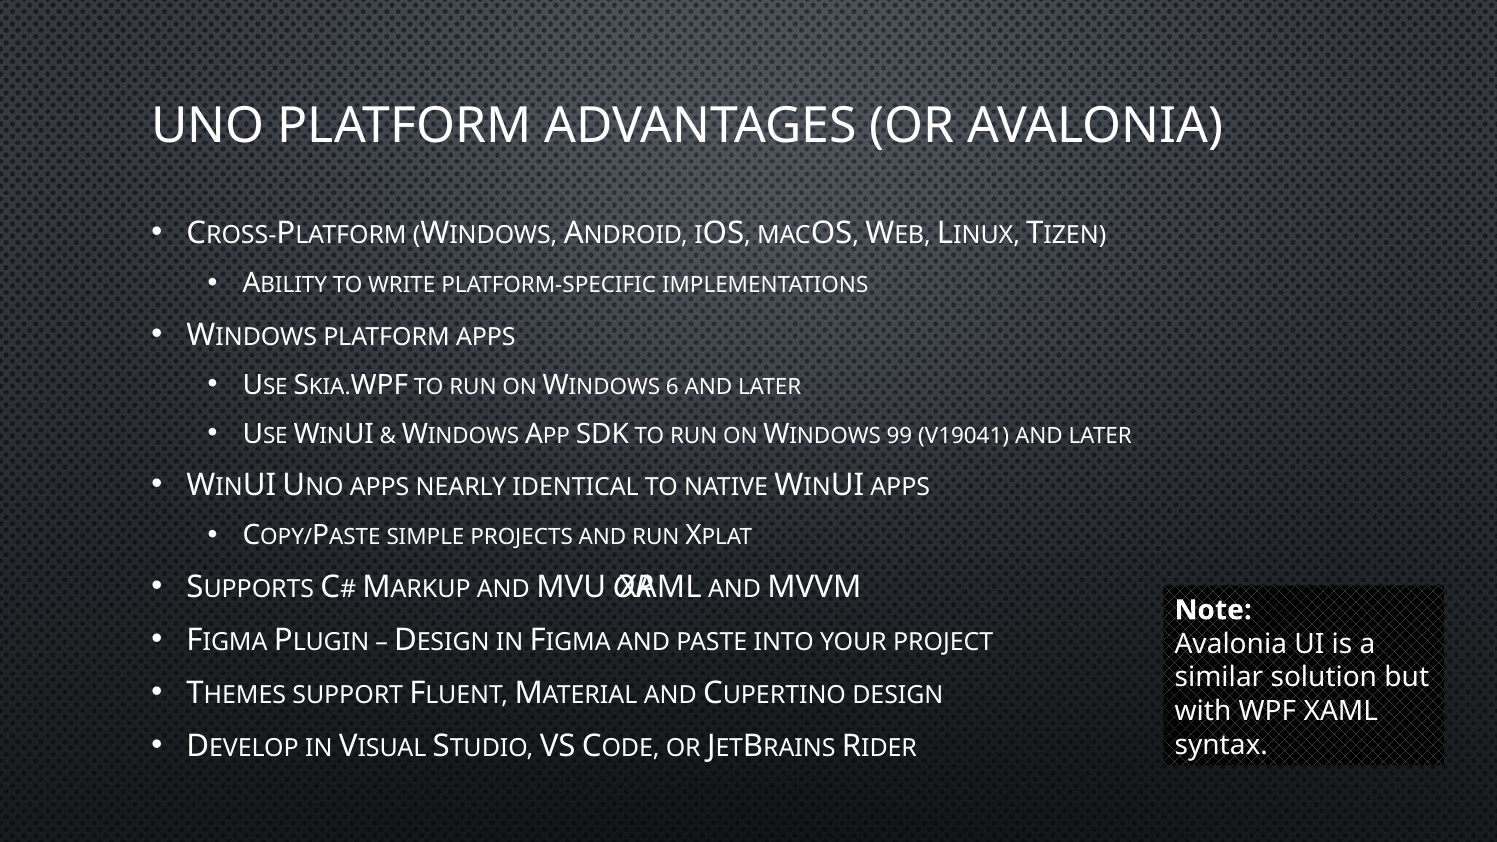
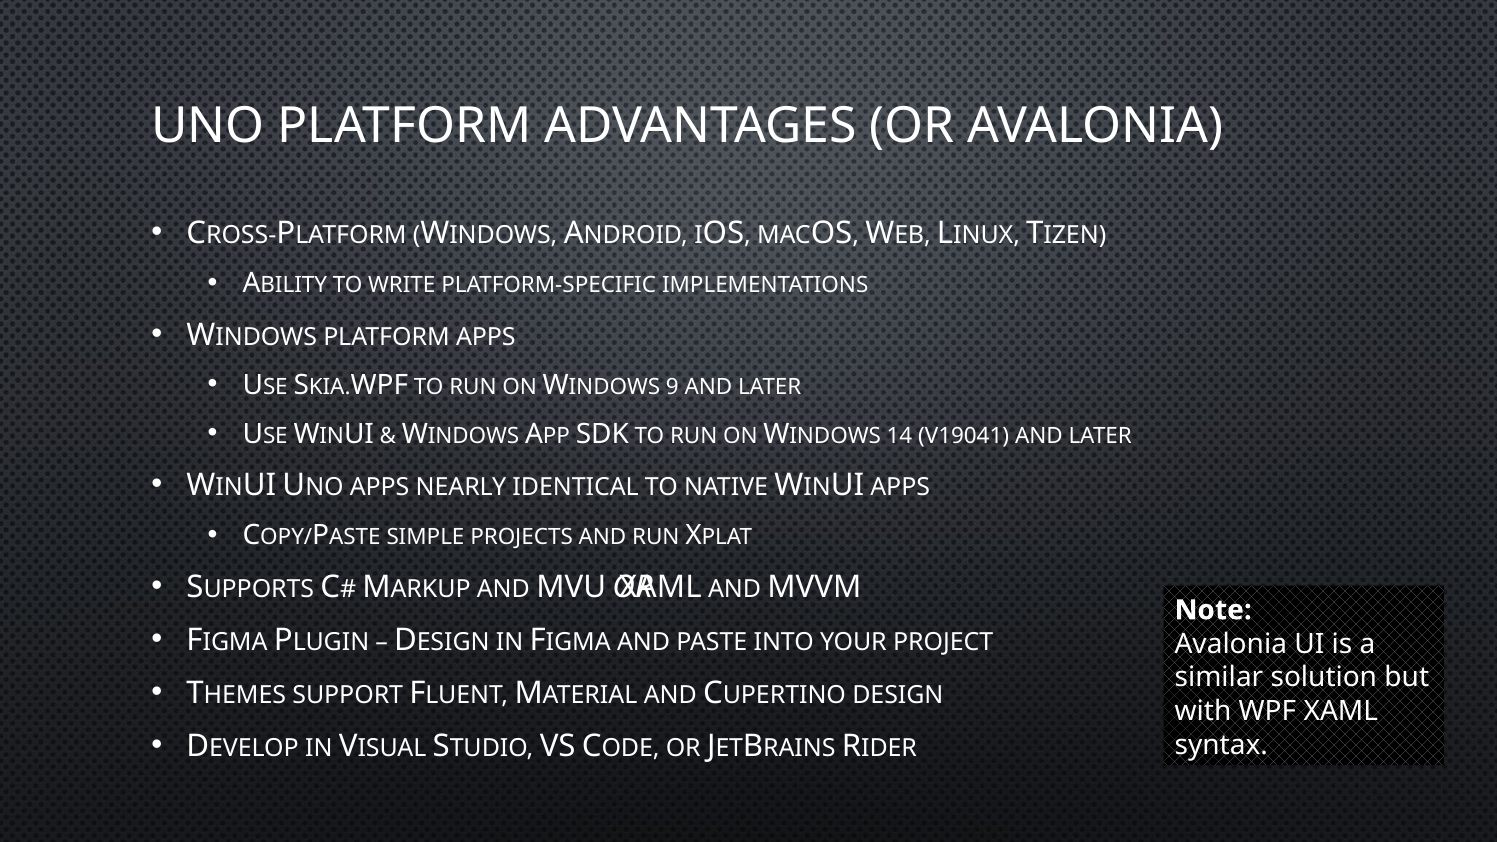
6: 6 -> 9
99: 99 -> 14
